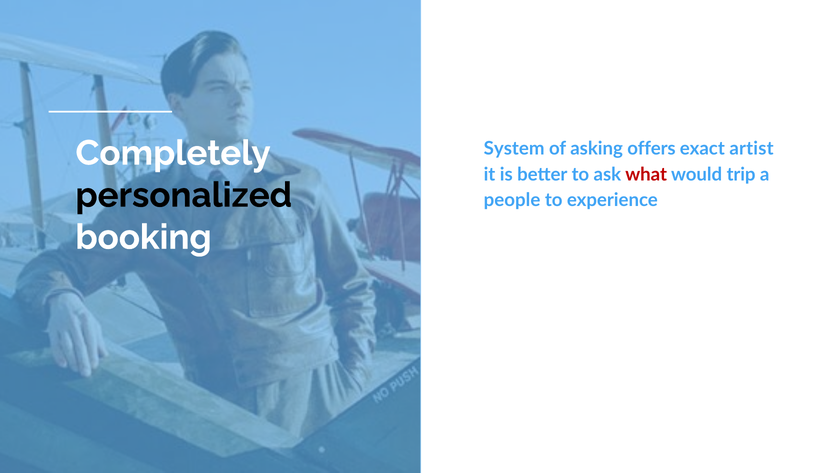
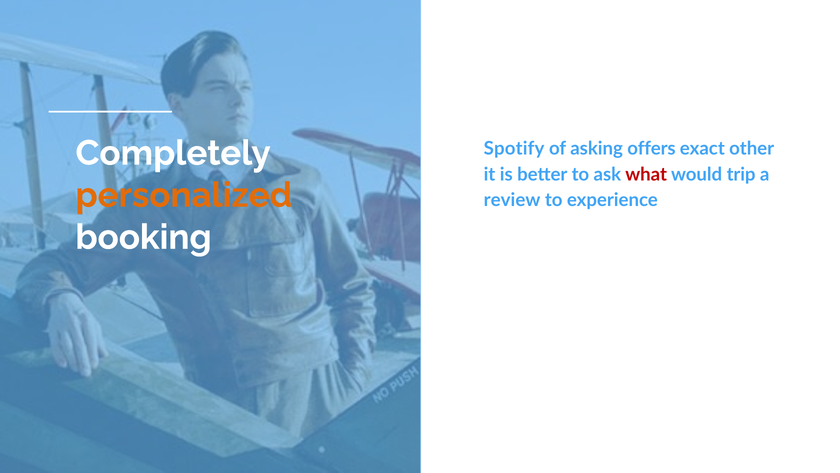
System: System -> Spotify
artist: artist -> other
personalized colour: black -> orange
people: people -> review
